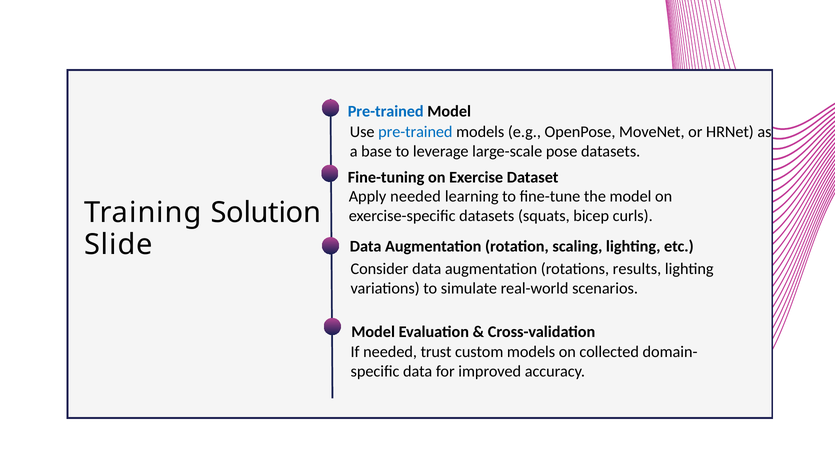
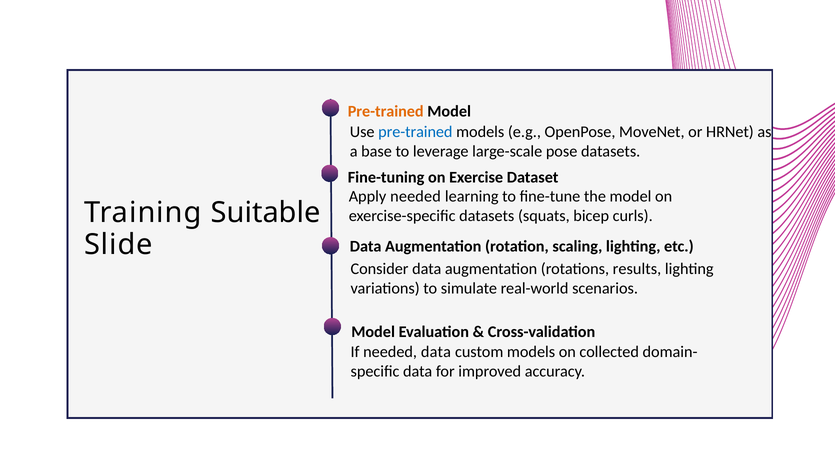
Pre-trained at (386, 111) colour: blue -> orange
Solution: Solution -> Suitable
needed trust: trust -> data
